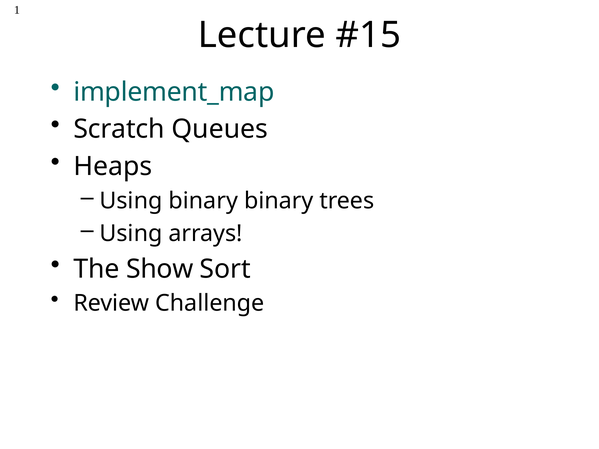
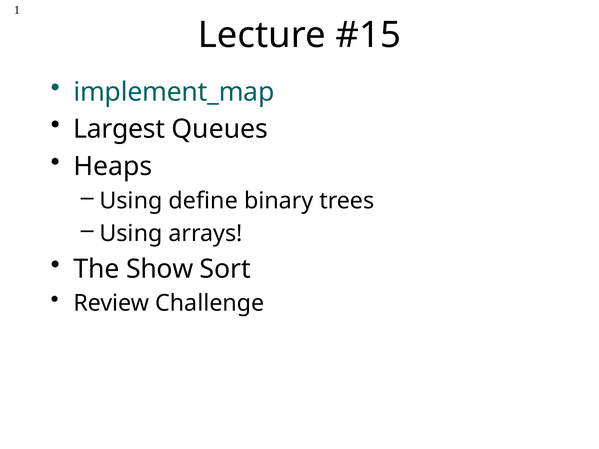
Scratch: Scratch -> Largest
Using binary: binary -> define
